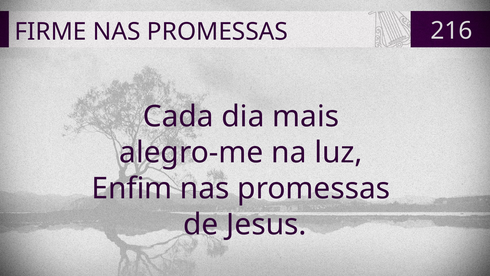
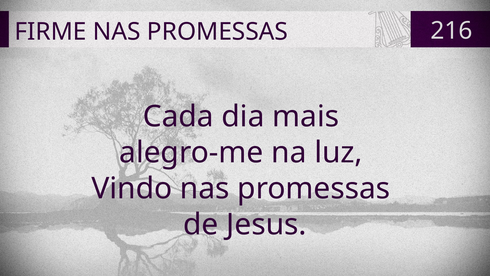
Enfim: Enfim -> Vindo
